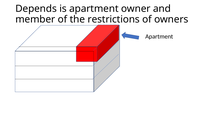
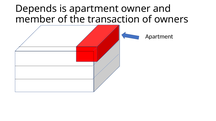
restrictions: restrictions -> transaction
